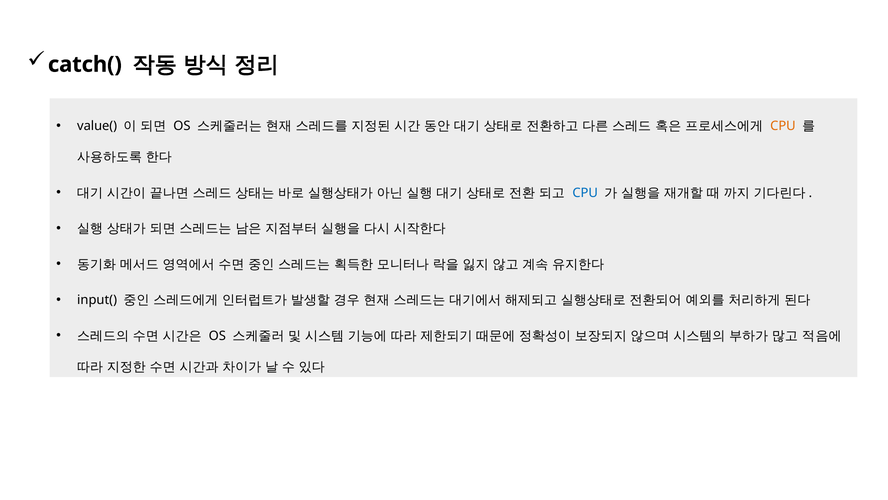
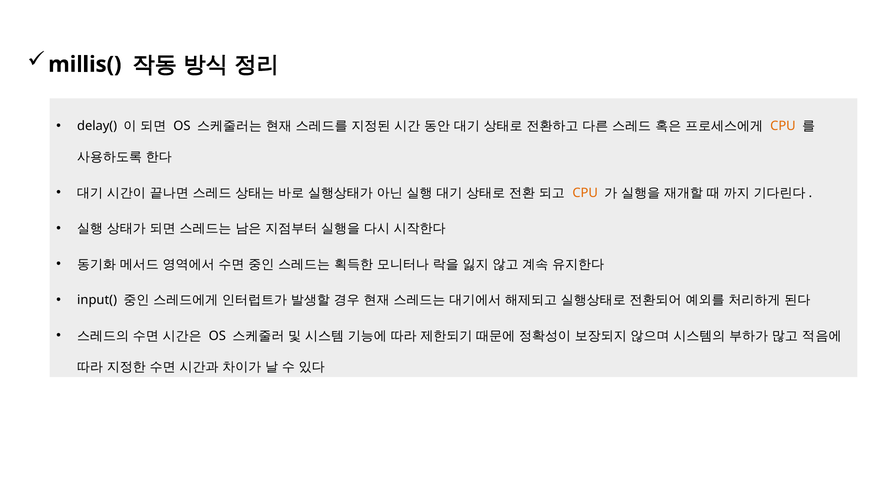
catch(: catch( -> millis(
value(: value( -> delay(
CPU at (585, 193) colour: blue -> orange
